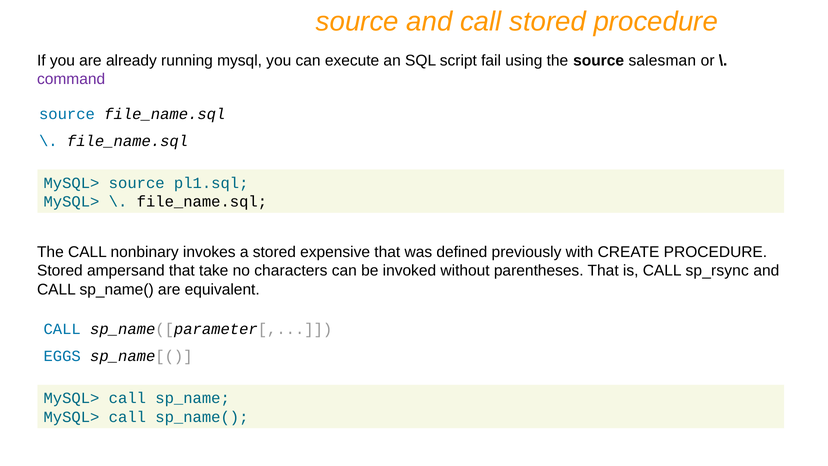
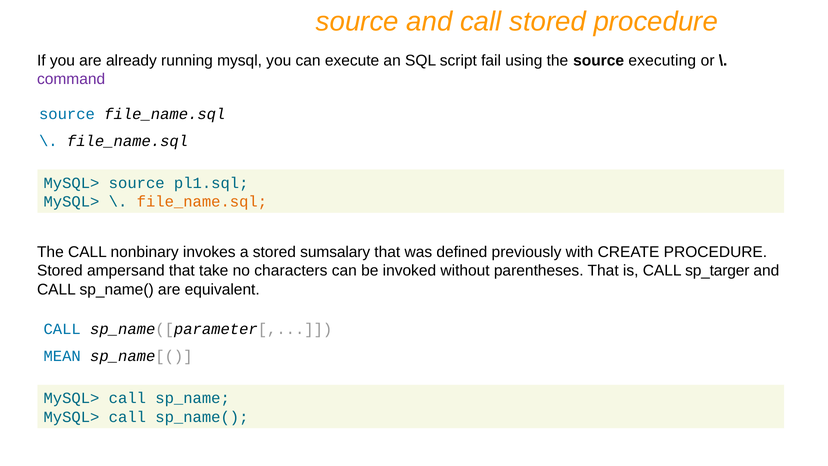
salesman: salesman -> executing
file_name.sql at (202, 201) colour: black -> orange
expensive: expensive -> sumsalary
sp_rsync: sp_rsync -> sp_targer
EGGS: EGGS -> MEAN
